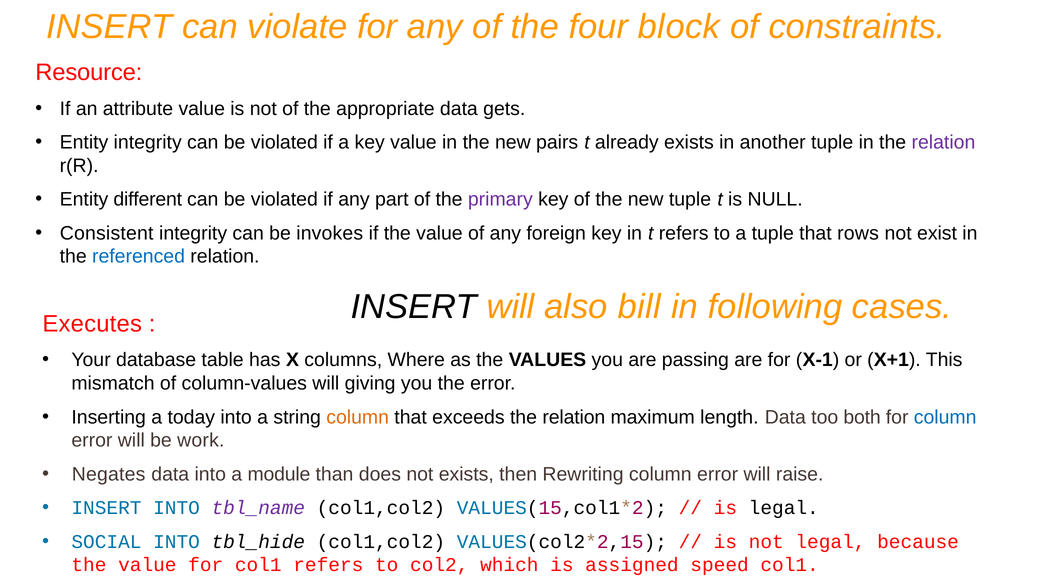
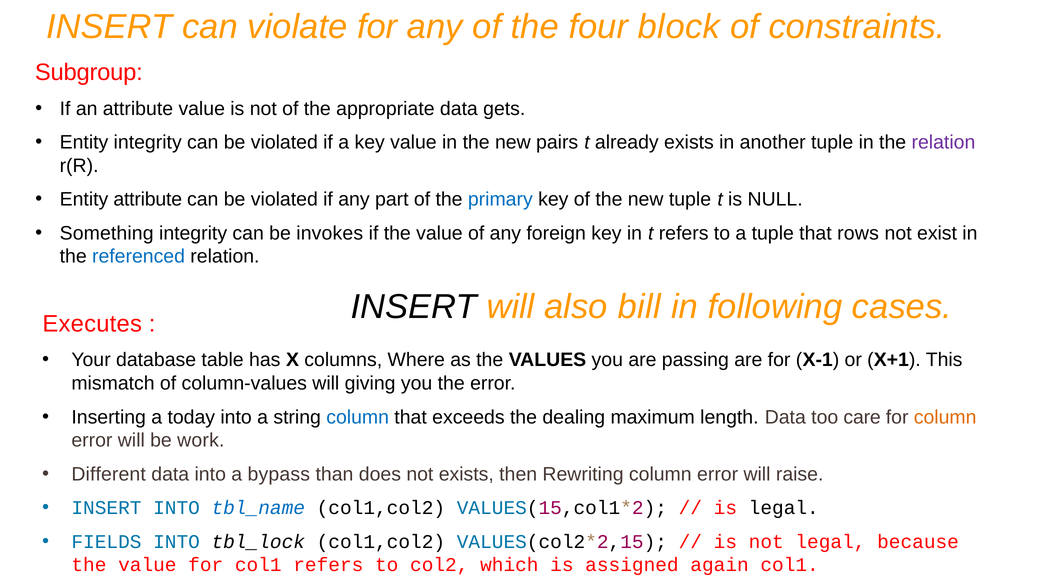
Resource: Resource -> Subgroup
Entity different: different -> attribute
primary colour: purple -> blue
Consistent: Consistent -> Something
column at (358, 417) colour: orange -> blue
exceeds the relation: relation -> dealing
both: both -> care
column at (945, 417) colour: blue -> orange
Negates: Negates -> Different
module: module -> bypass
tbl_name colour: purple -> blue
SOCIAL: SOCIAL -> FIELDS
tbl_hide: tbl_hide -> tbl_lock
speed: speed -> again
